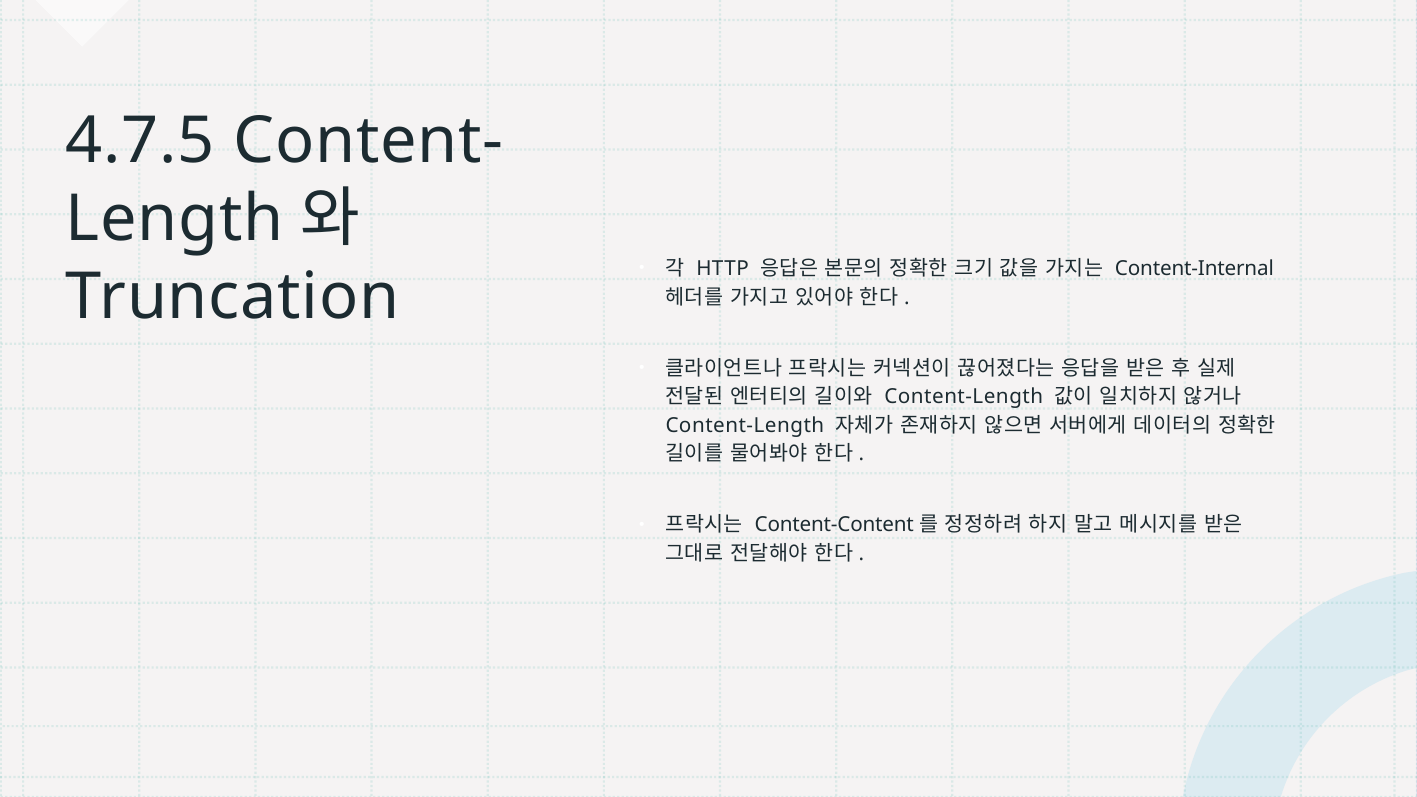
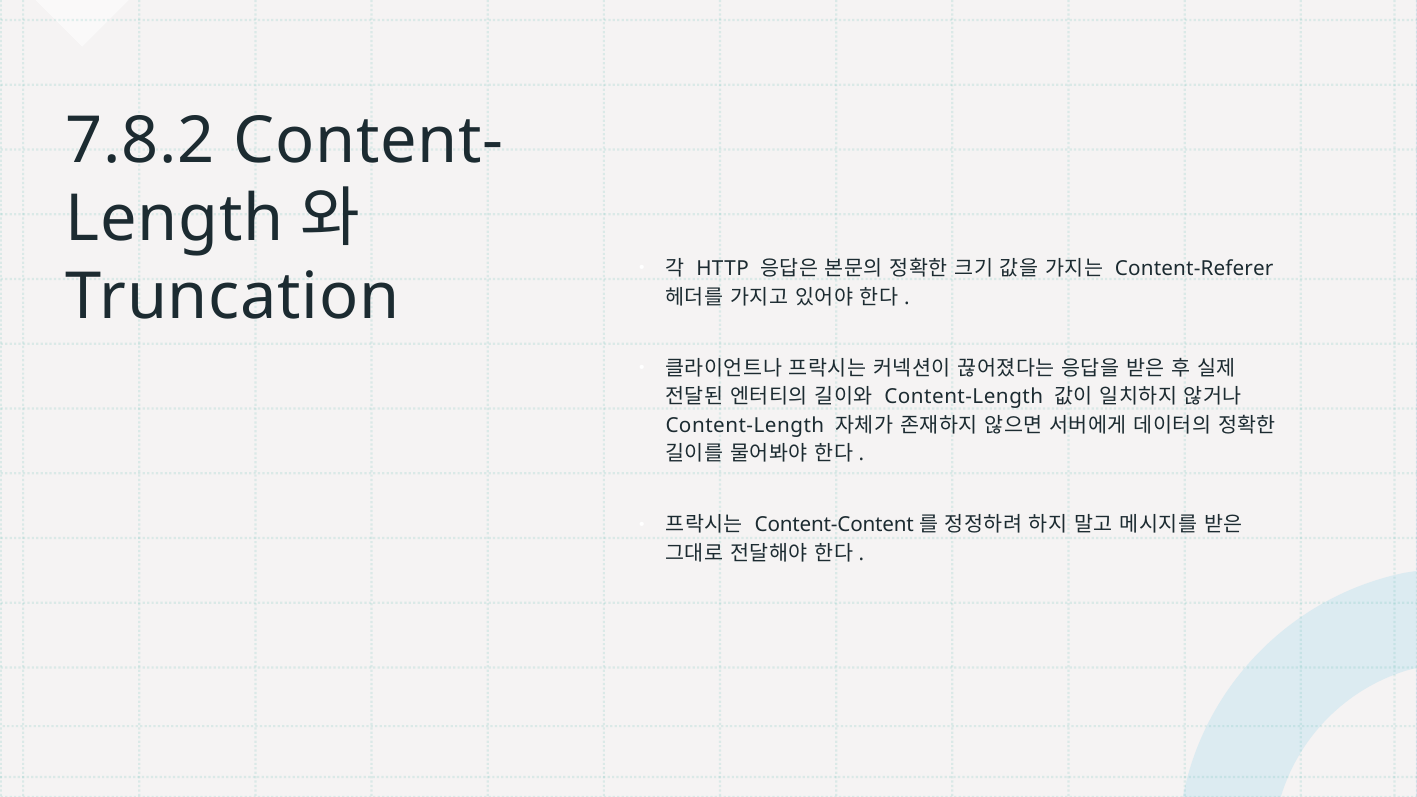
4.7.5: 4.7.5 -> 7.8.2
Content-Internal: Content-Internal -> Content-Referer
